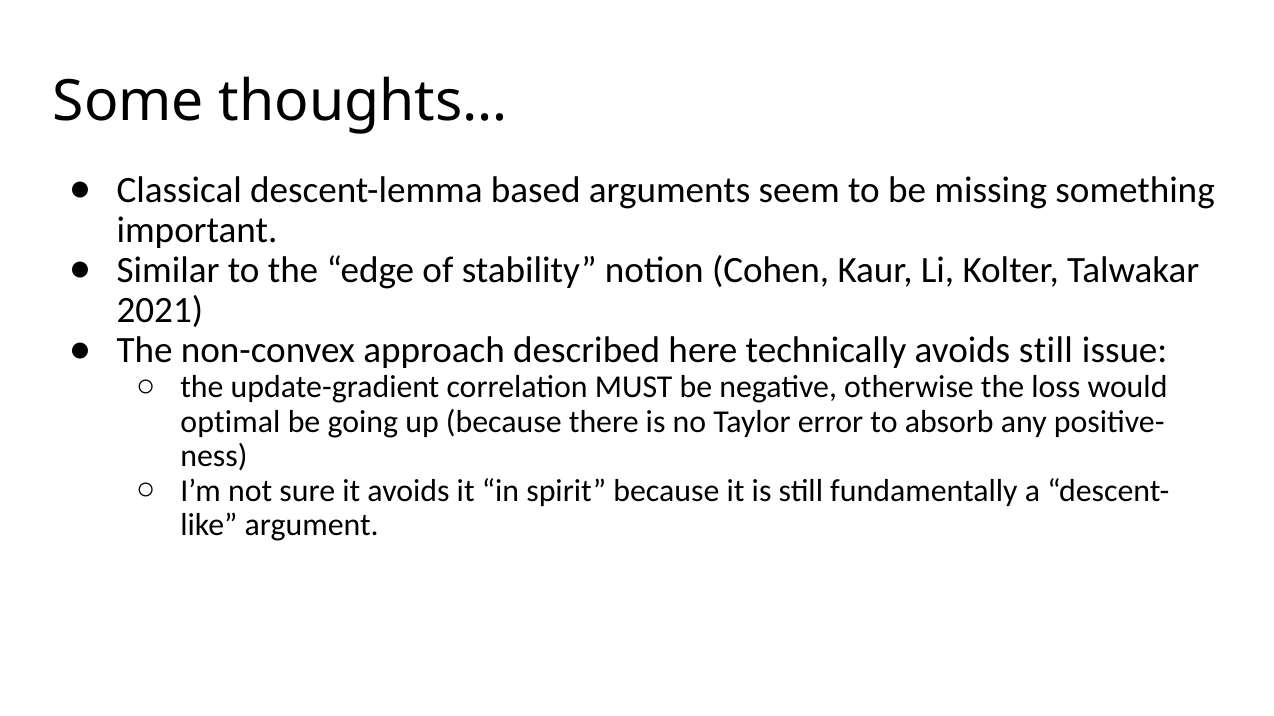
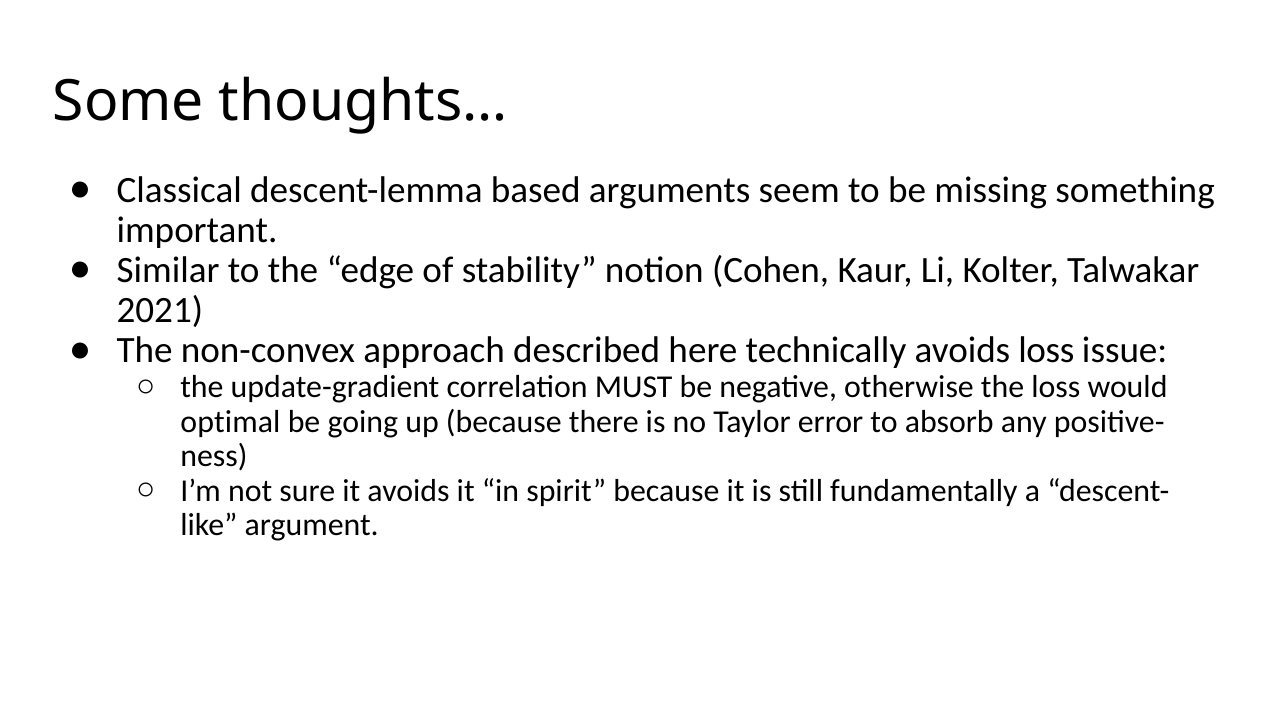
avoids still: still -> loss
